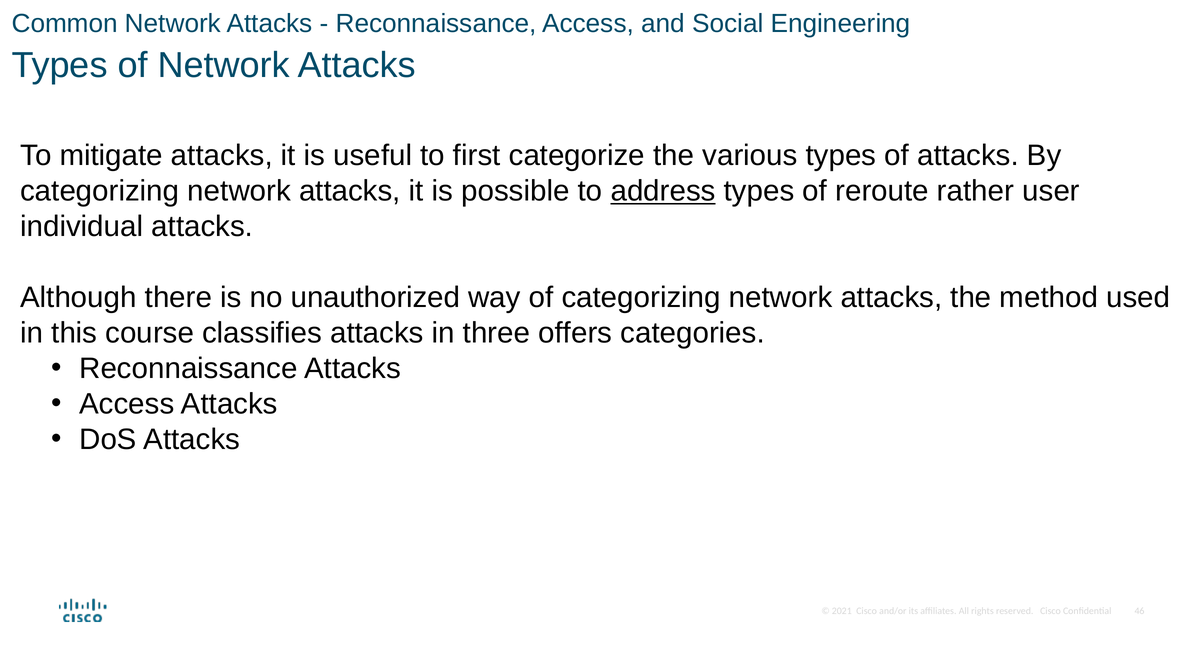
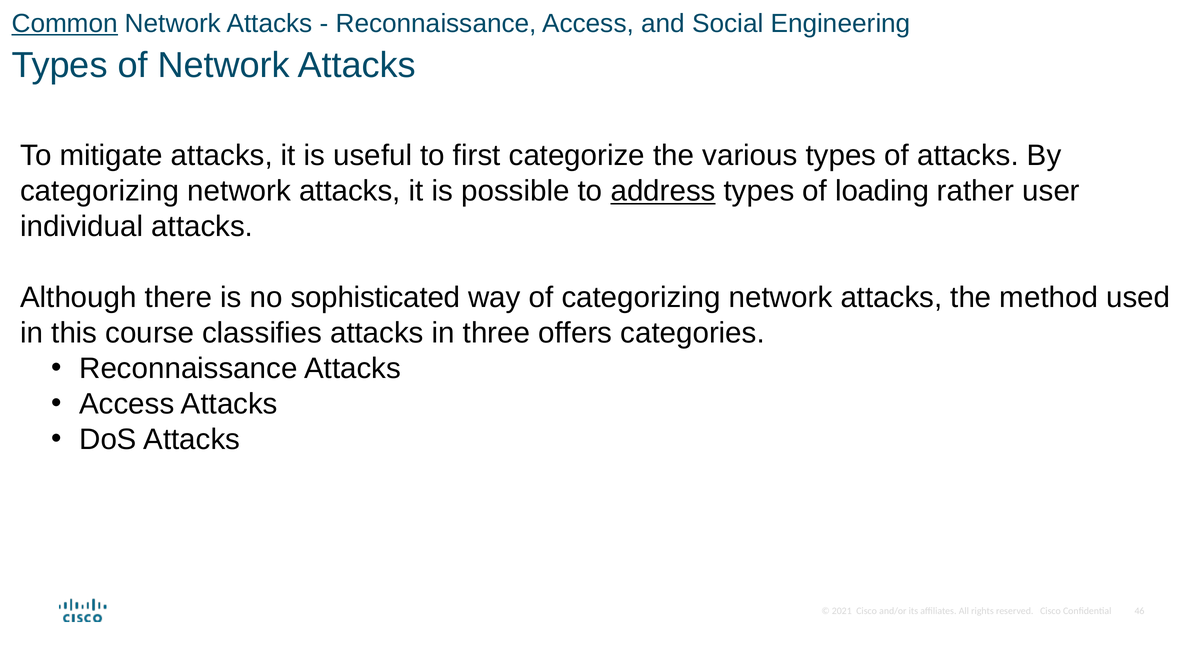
Common underline: none -> present
reroute: reroute -> loading
unauthorized: unauthorized -> sophisticated
